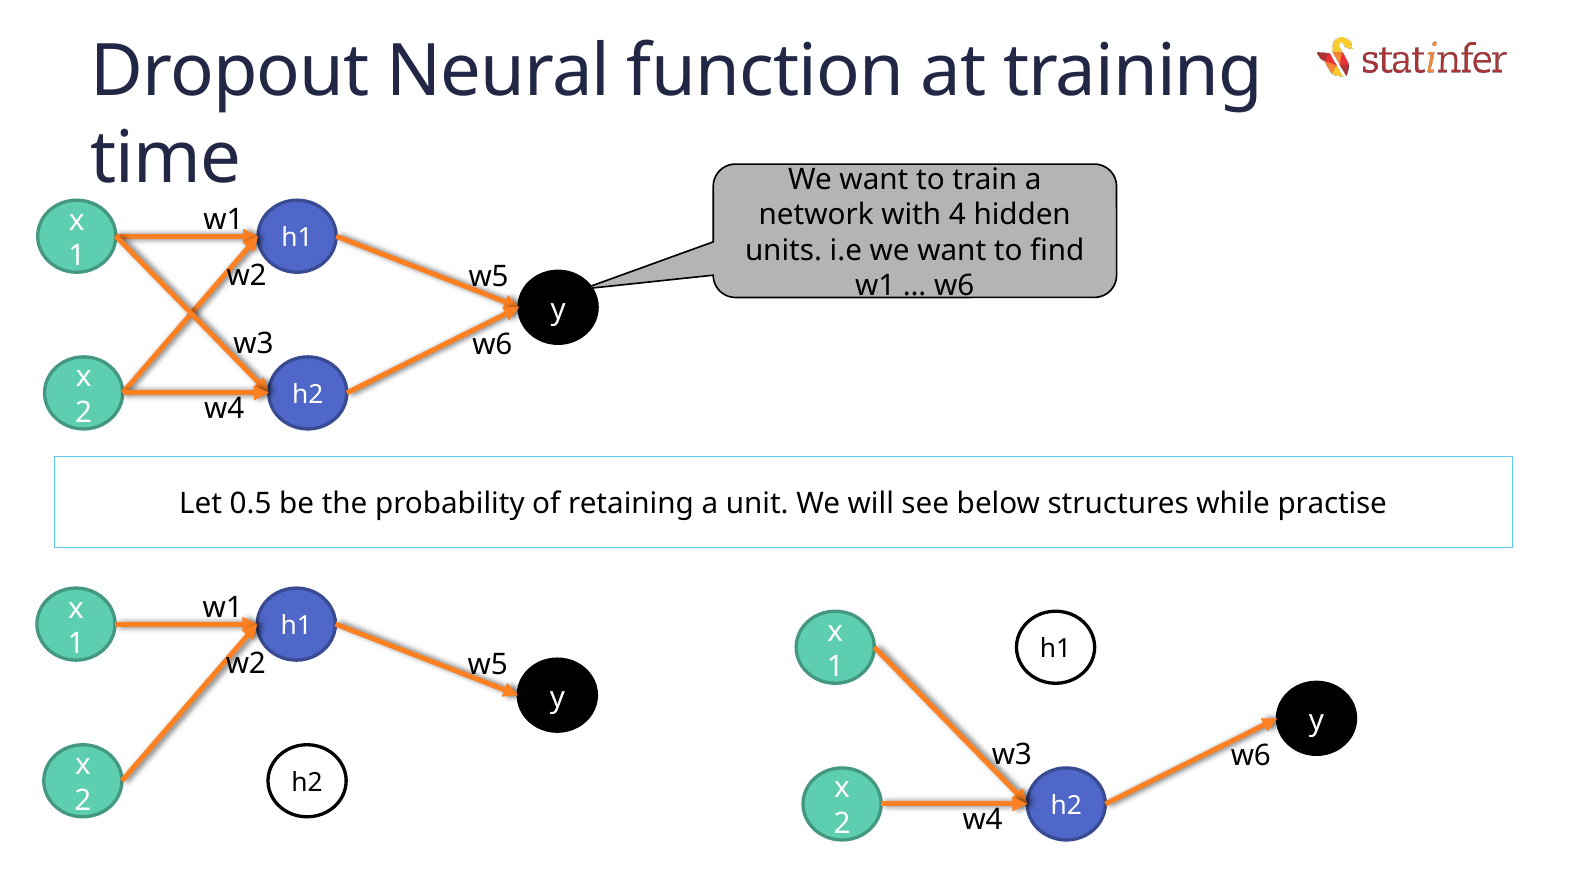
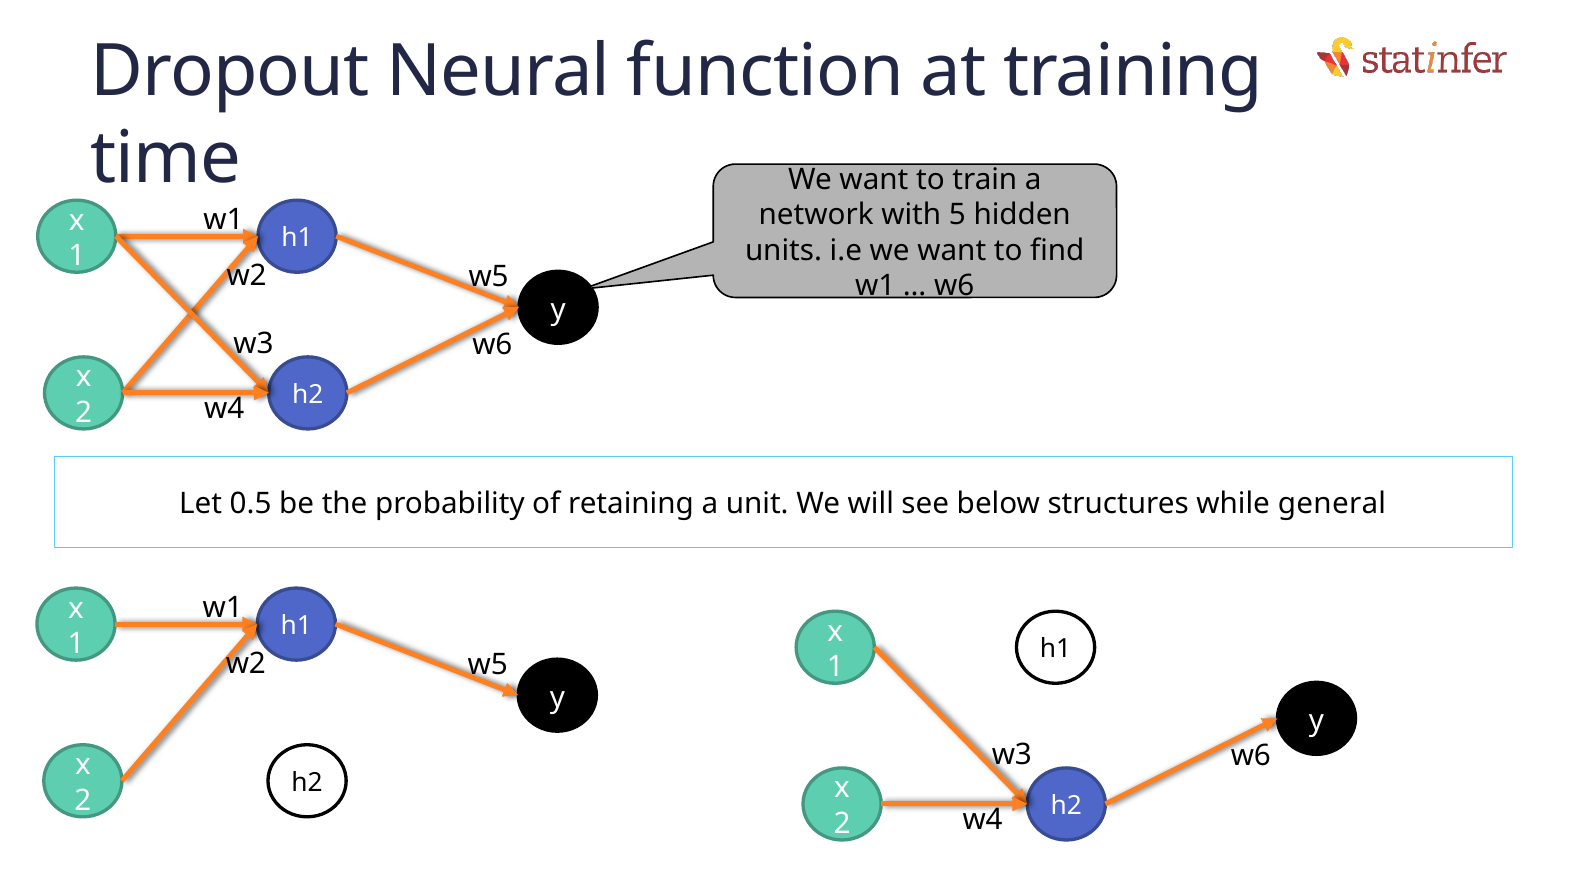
4: 4 -> 5
practise: practise -> general
